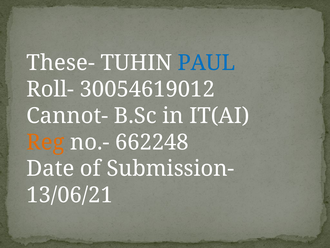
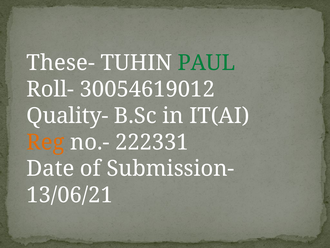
PAUL colour: blue -> green
Cannot-: Cannot- -> Quality-
662248: 662248 -> 222331
